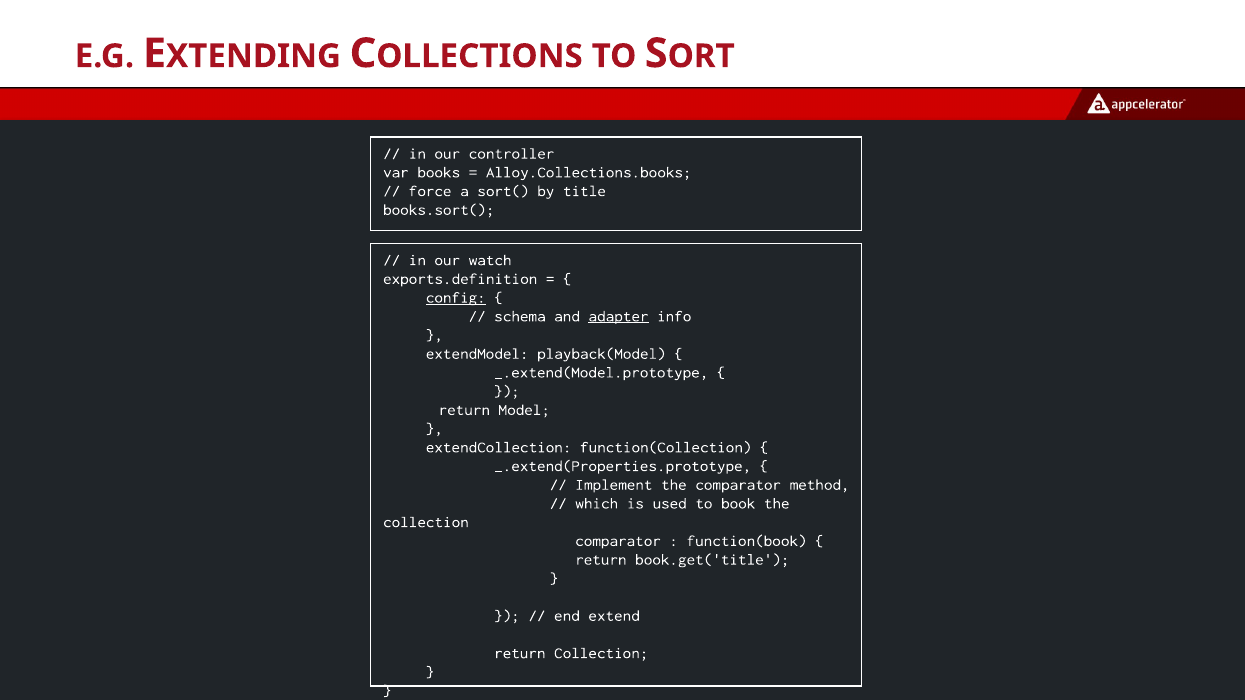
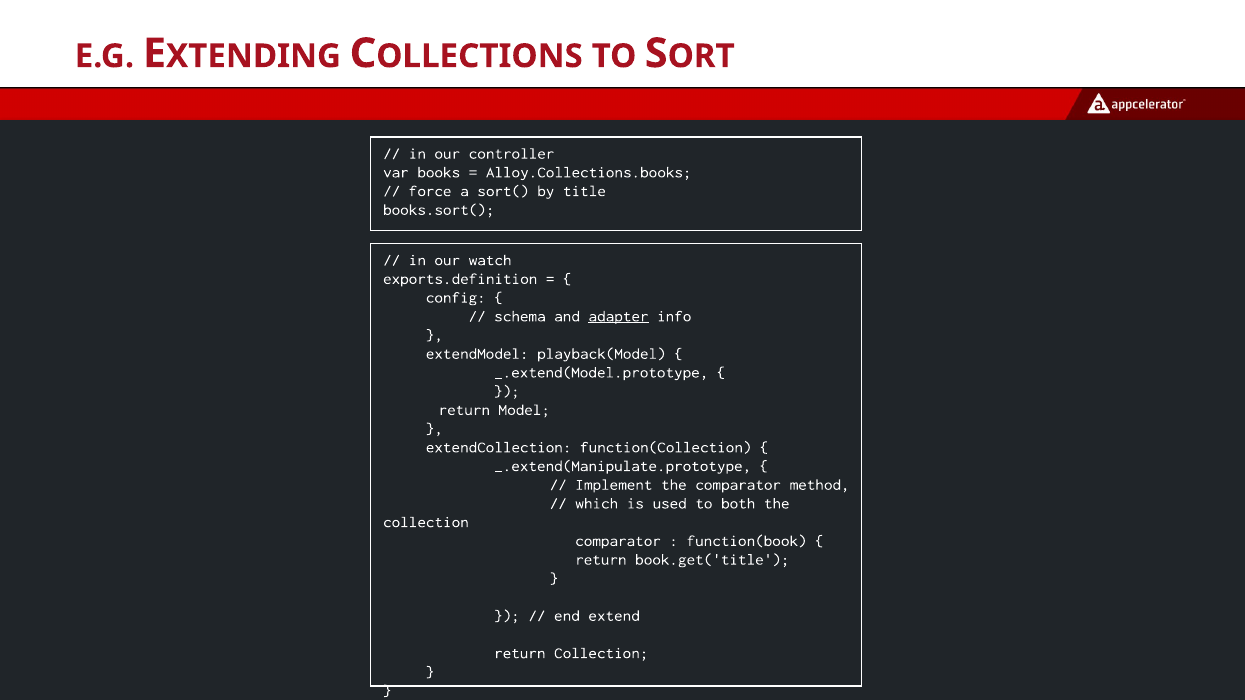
config underline: present -> none
_.extend(Properties.prototype: _.extend(Properties.prototype -> _.extend(Manipulate.prototype
book: book -> both
